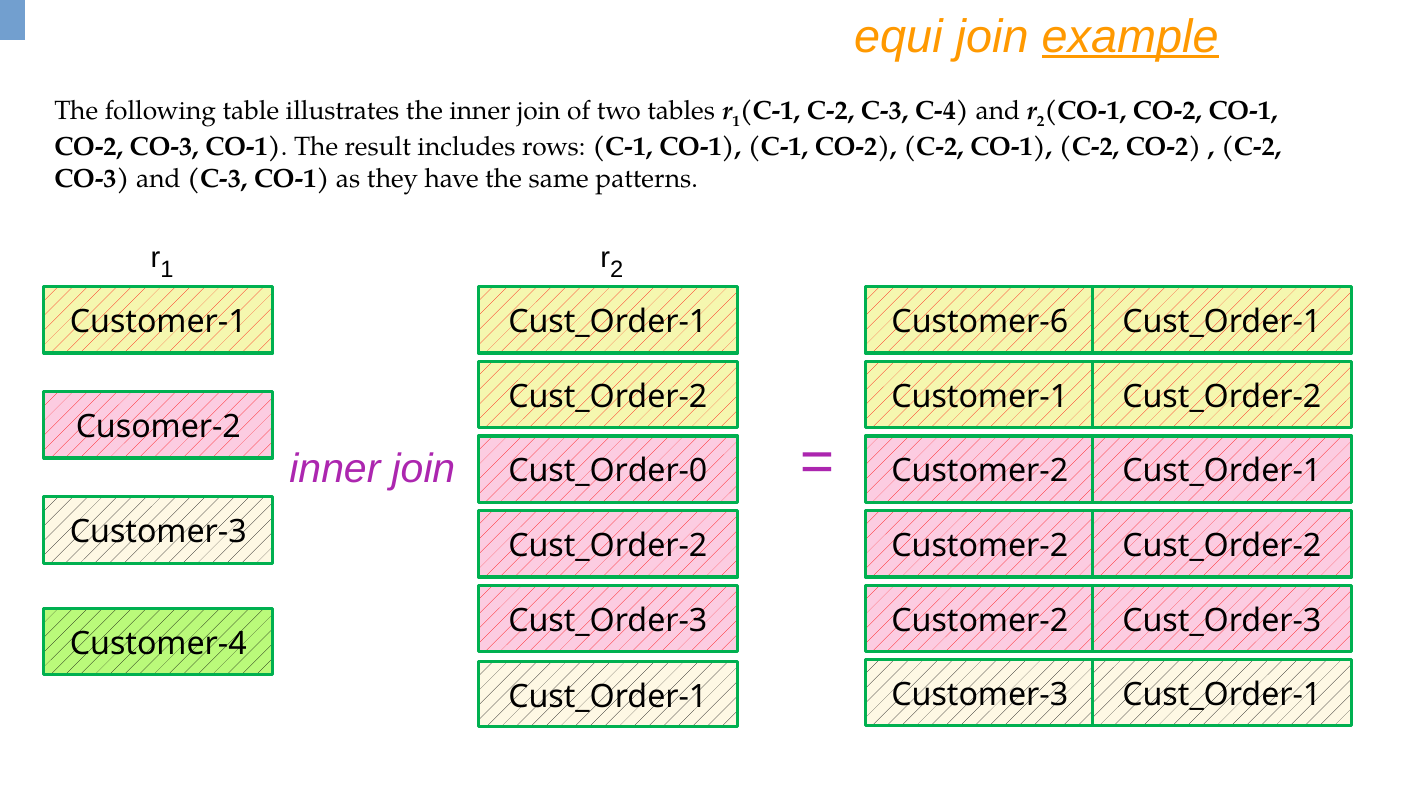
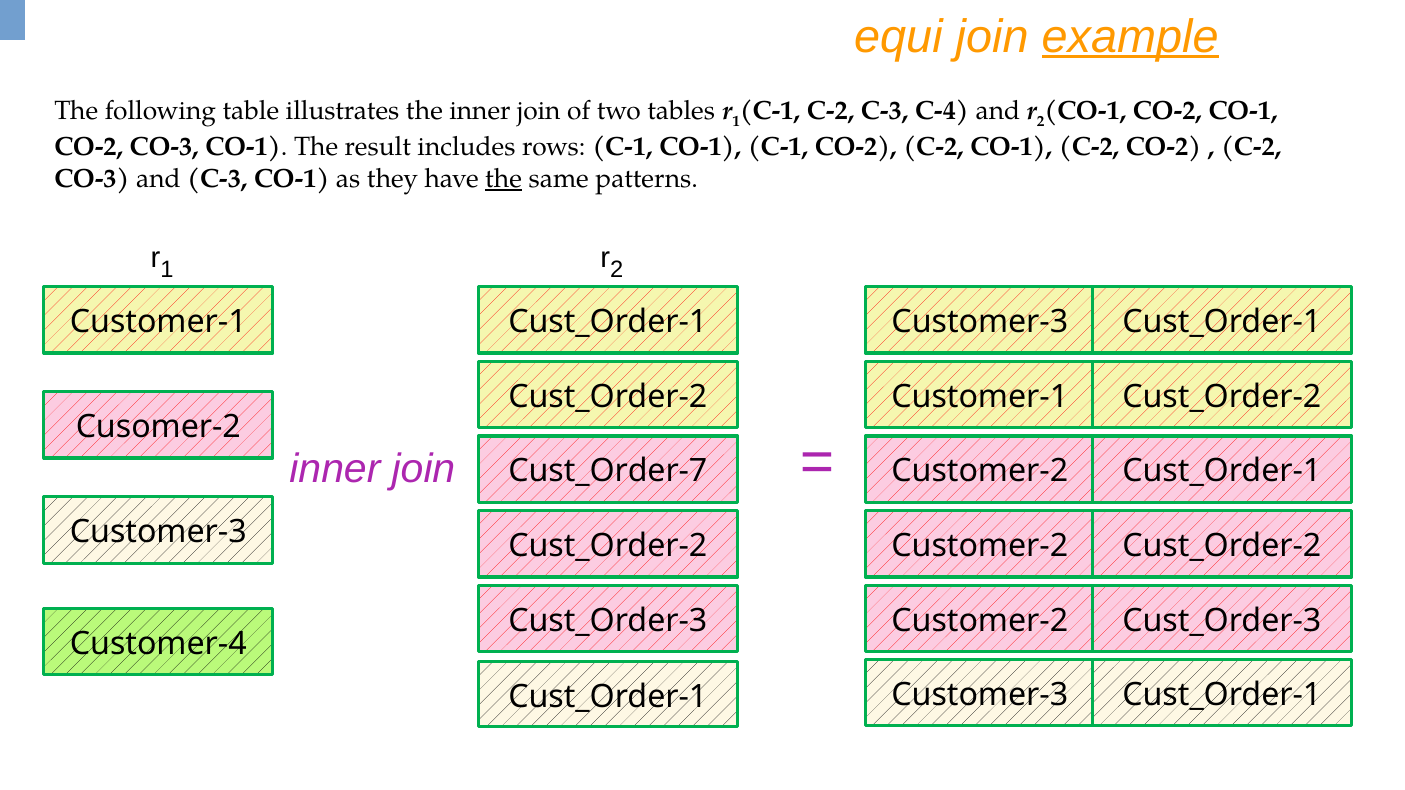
the at (504, 179) underline: none -> present
Customer-6 at (980, 322): Customer-6 -> Customer-3
Cust_Order-0: Cust_Order-0 -> Cust_Order-7
